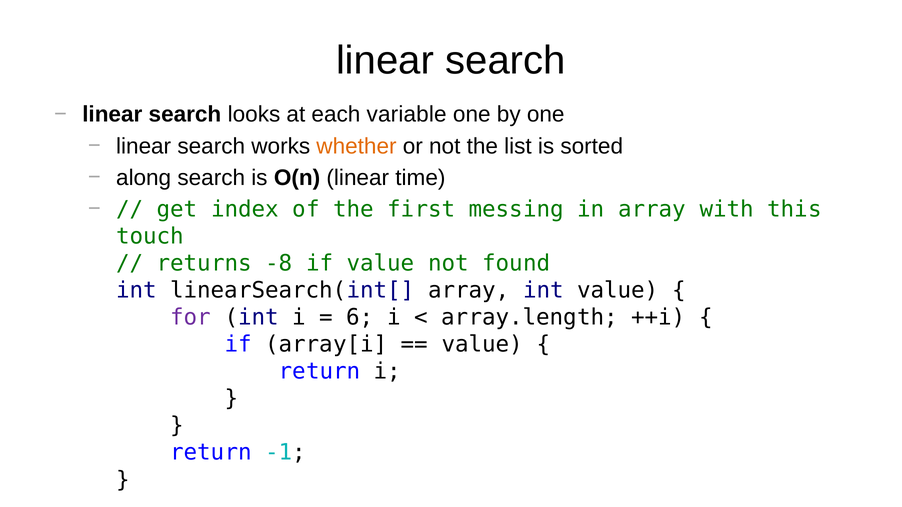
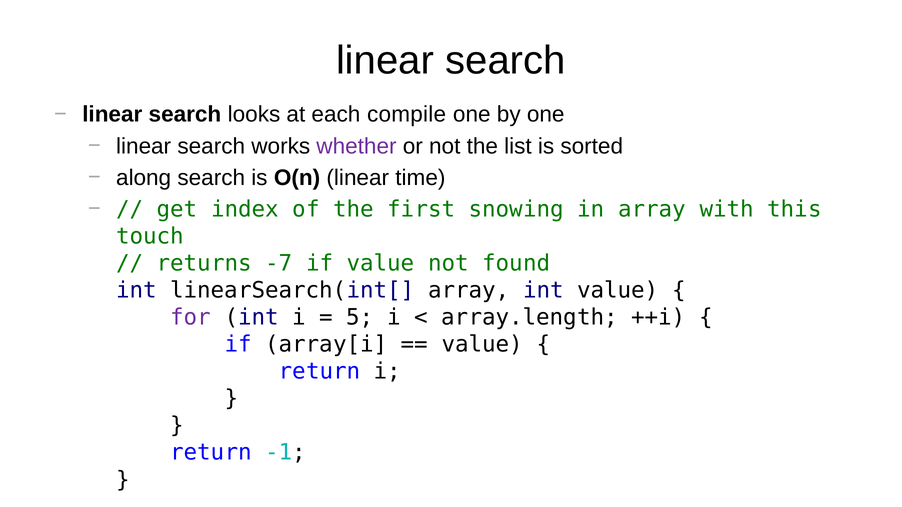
variable: variable -> compile
whether colour: orange -> purple
messing: messing -> snowing
-8: -8 -> -7
6: 6 -> 5
